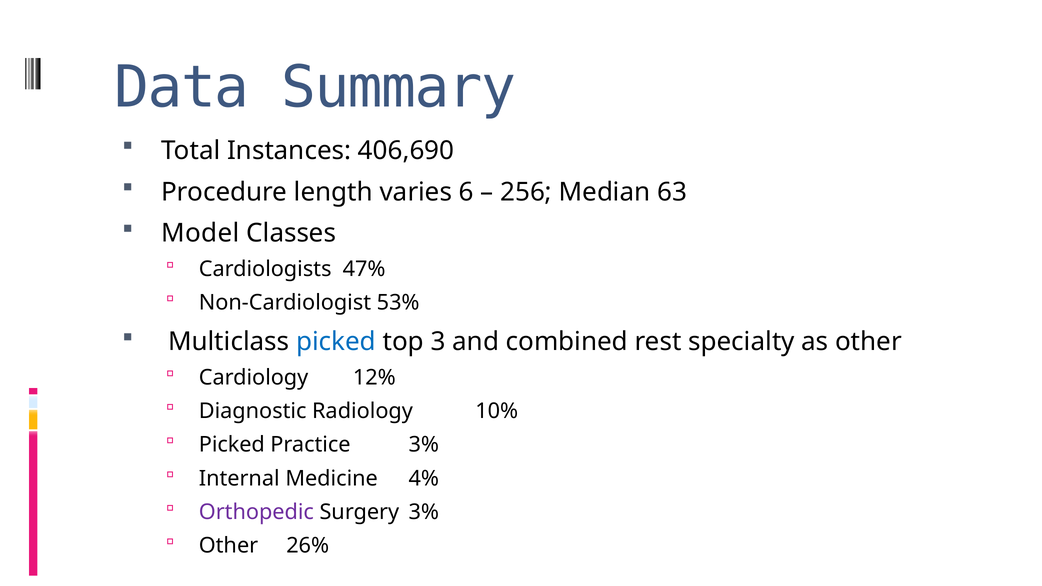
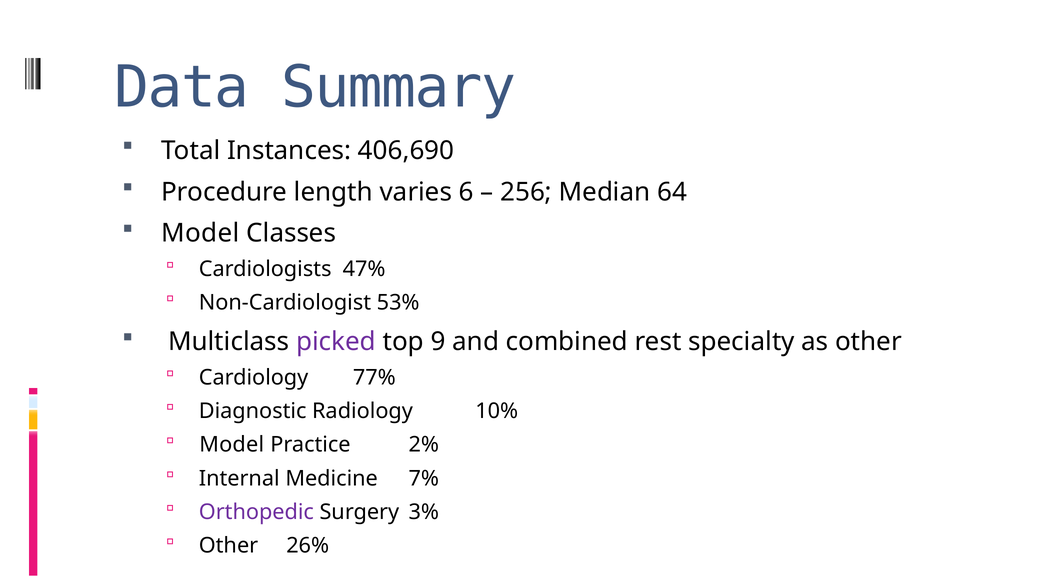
63: 63 -> 64
picked at (336, 342) colour: blue -> purple
3: 3 -> 9
12%: 12% -> 77%
Picked at (232, 445): Picked -> Model
Practice 3%: 3% -> 2%
4%: 4% -> 7%
